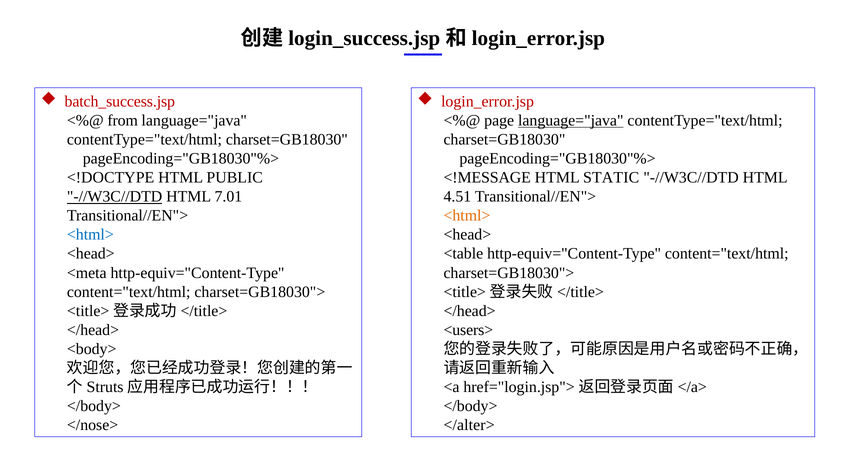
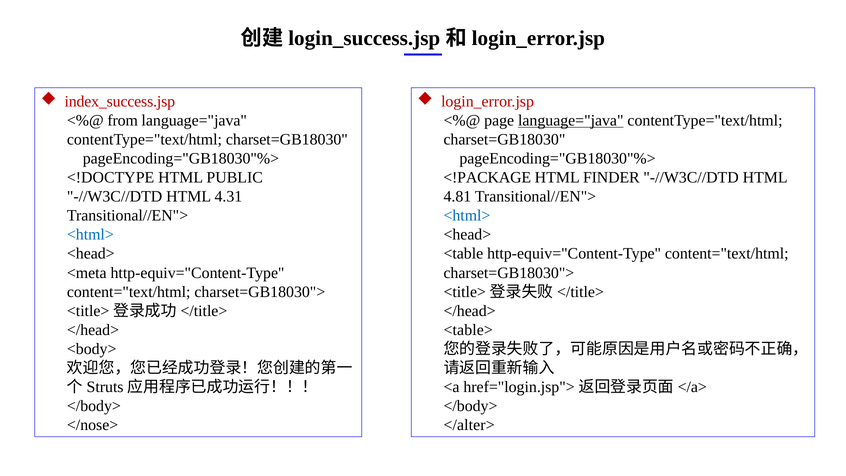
batch_success.jsp: batch_success.jsp -> index_success.jsp
<!MESSAGE: <!MESSAGE -> <!PACKAGE
STATIC: STATIC -> FINDER
-//W3C//DTD at (115, 197) underline: present -> none
7.01: 7.01 -> 4.31
4.51: 4.51 -> 4.81
<html> at (467, 216) colour: orange -> blue
<users>: <users> -> <table>
